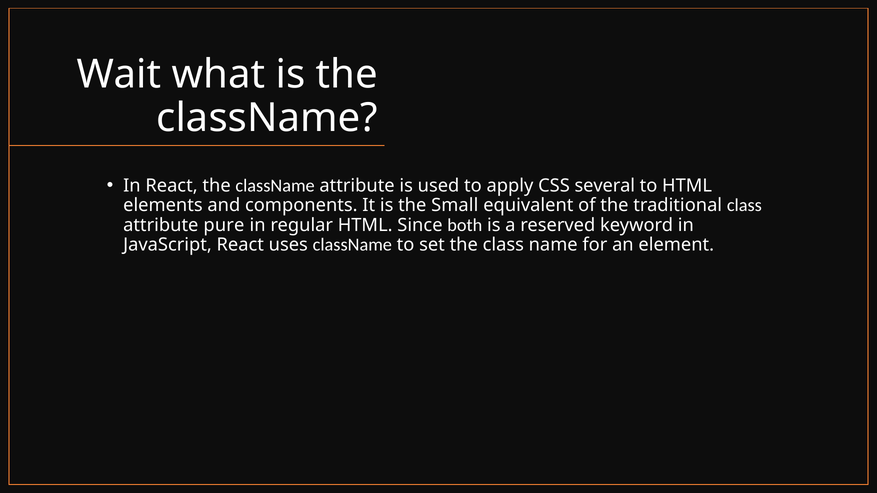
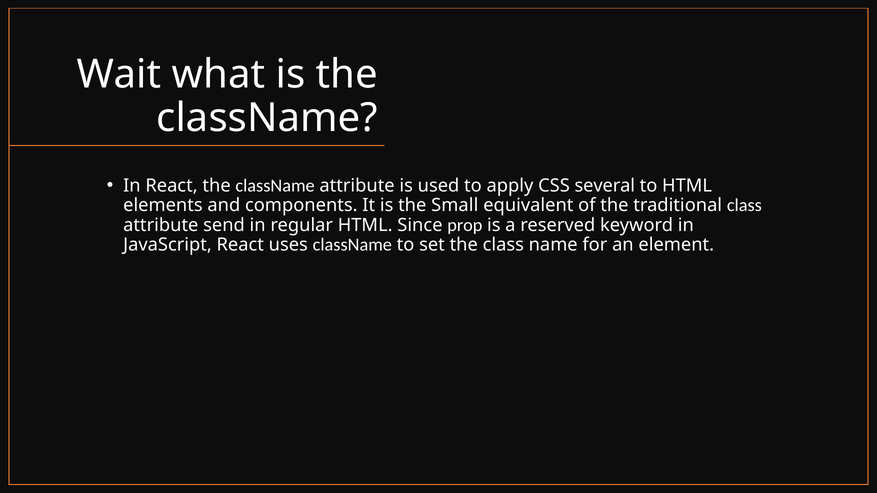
pure: pure -> send
both: both -> prop
